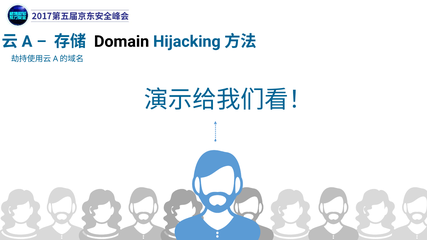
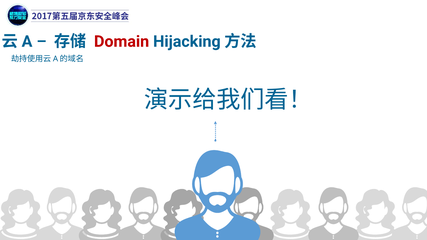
Domain colour: black -> red
